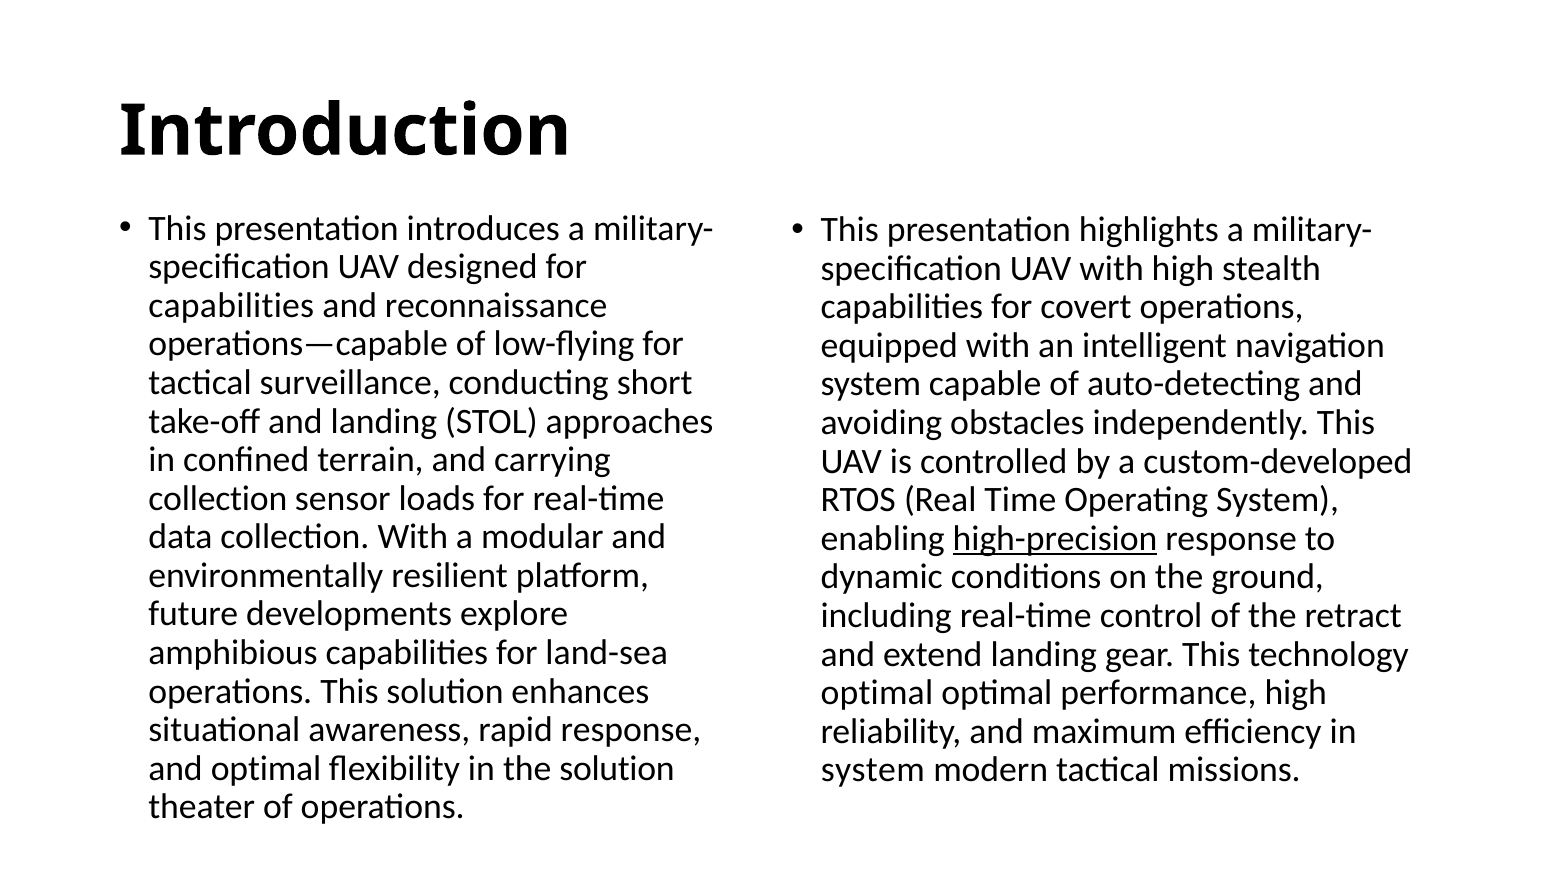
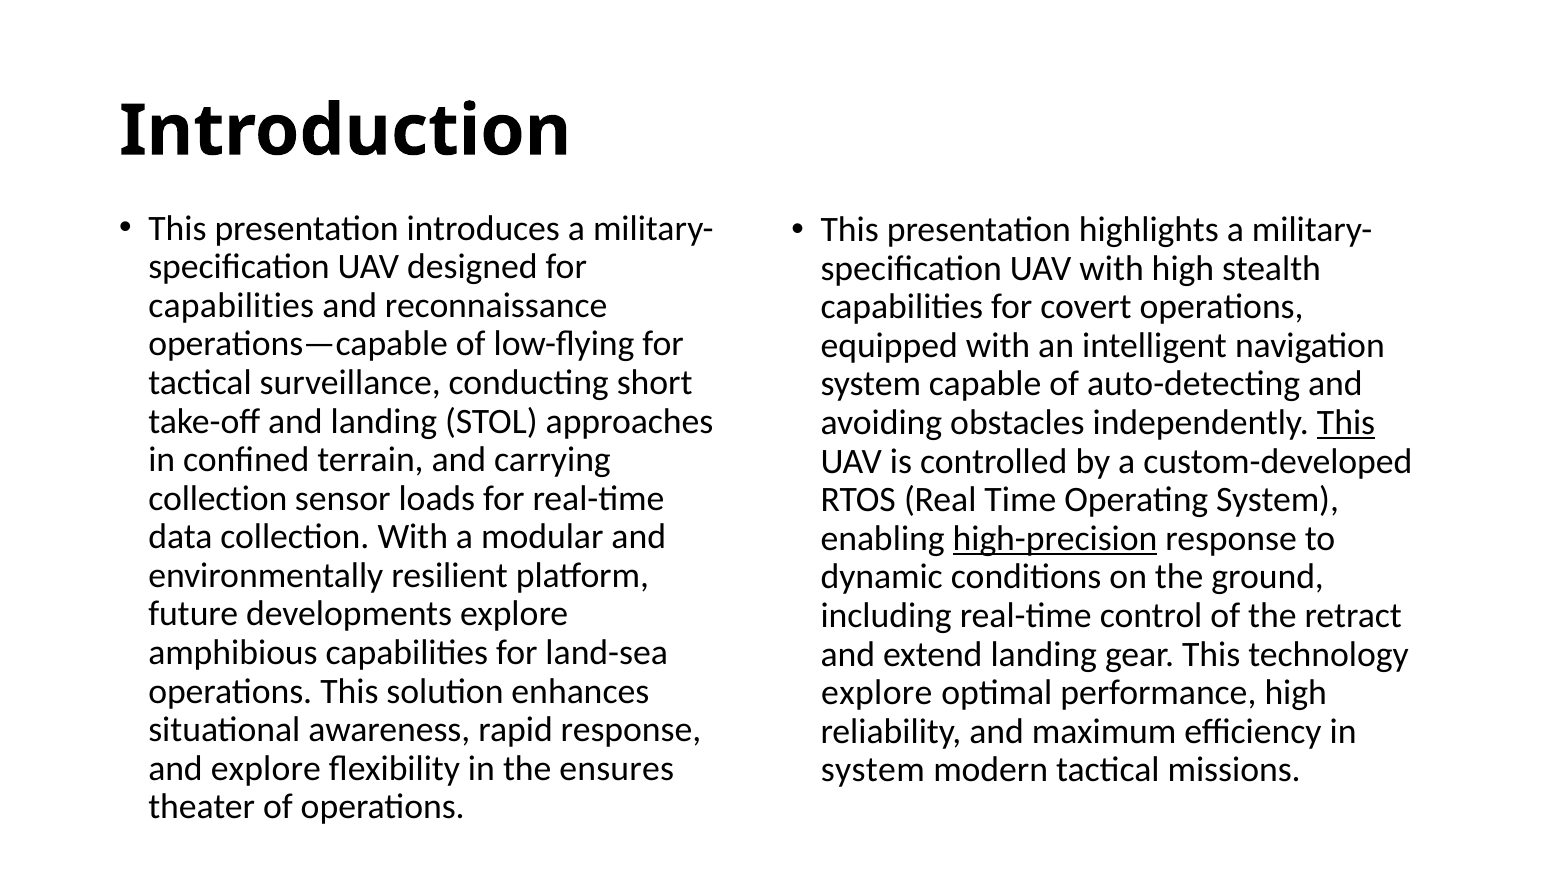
This at (1346, 423) underline: none -> present
optimal at (877, 693): optimal -> explore
and optimal: optimal -> explore
the solution: solution -> ensures
